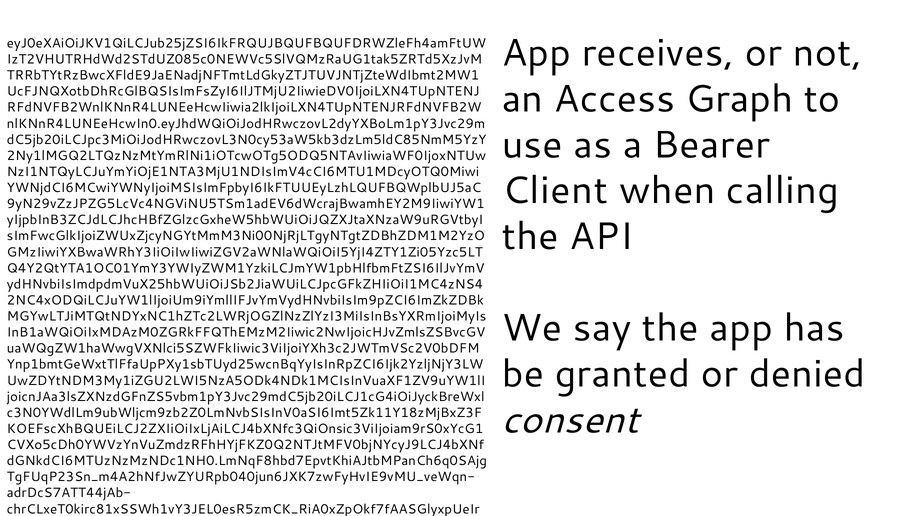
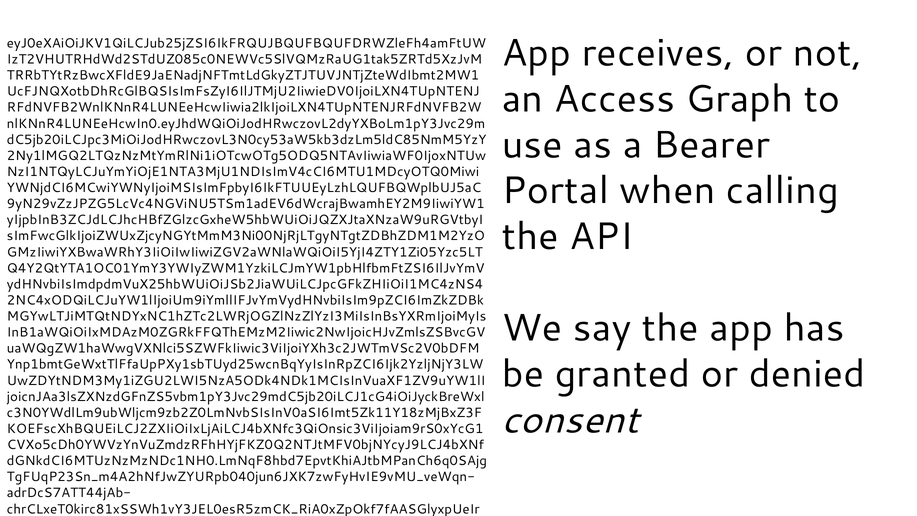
Client: Client -> Portal
